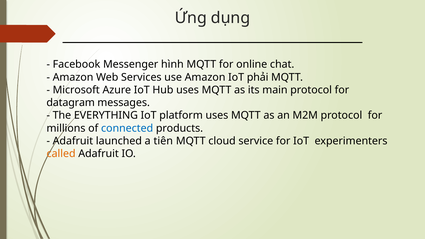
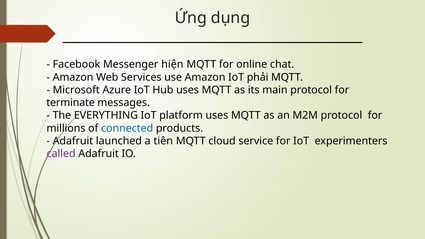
hình: hình -> hiện
datagram: datagram -> terminate
called colour: orange -> purple
